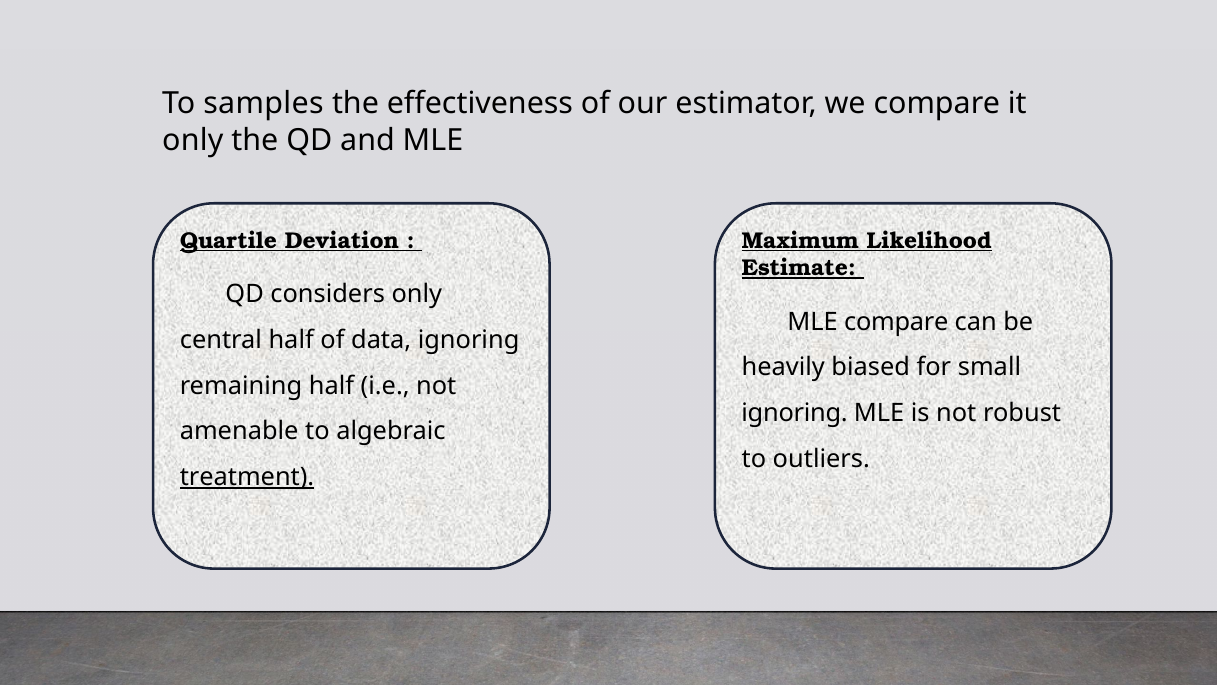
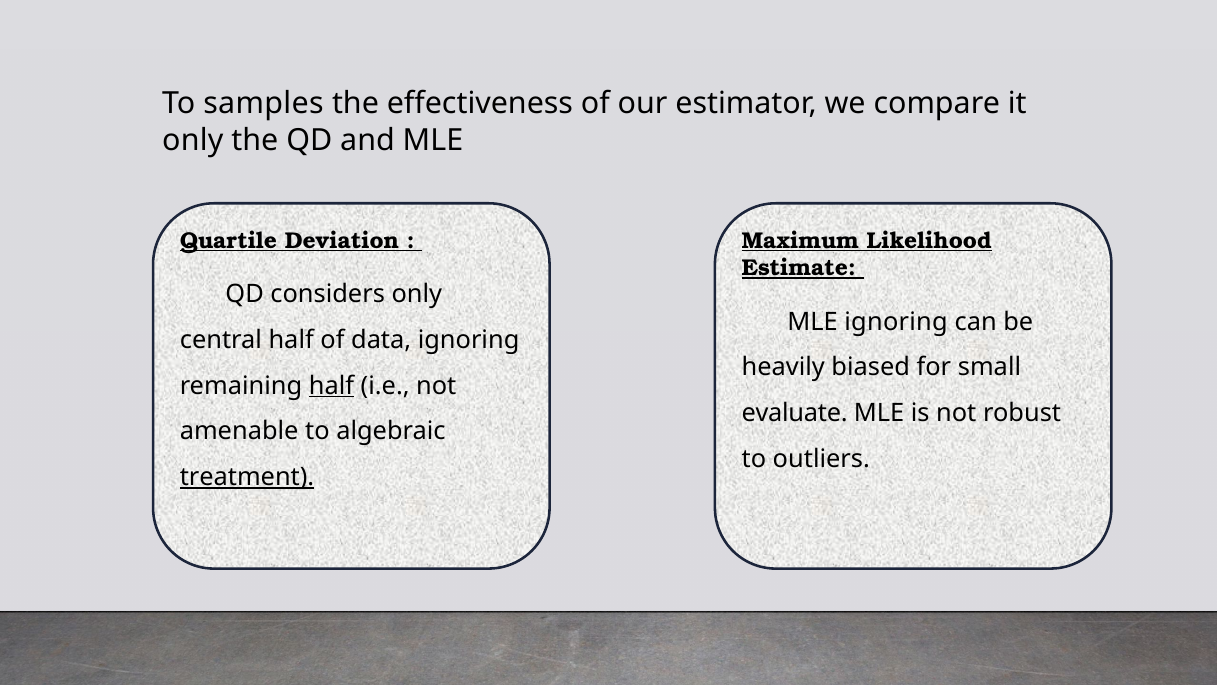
MLE compare: compare -> ignoring
half at (331, 385) underline: none -> present
ignoring at (795, 413): ignoring -> evaluate
